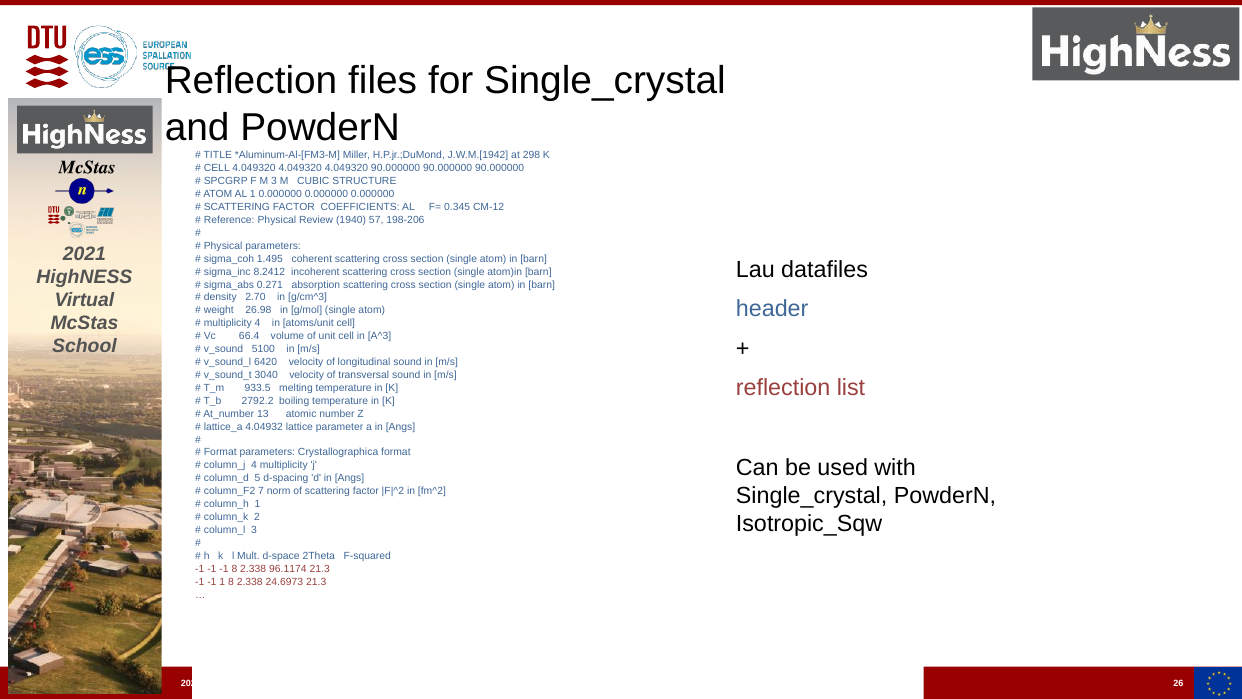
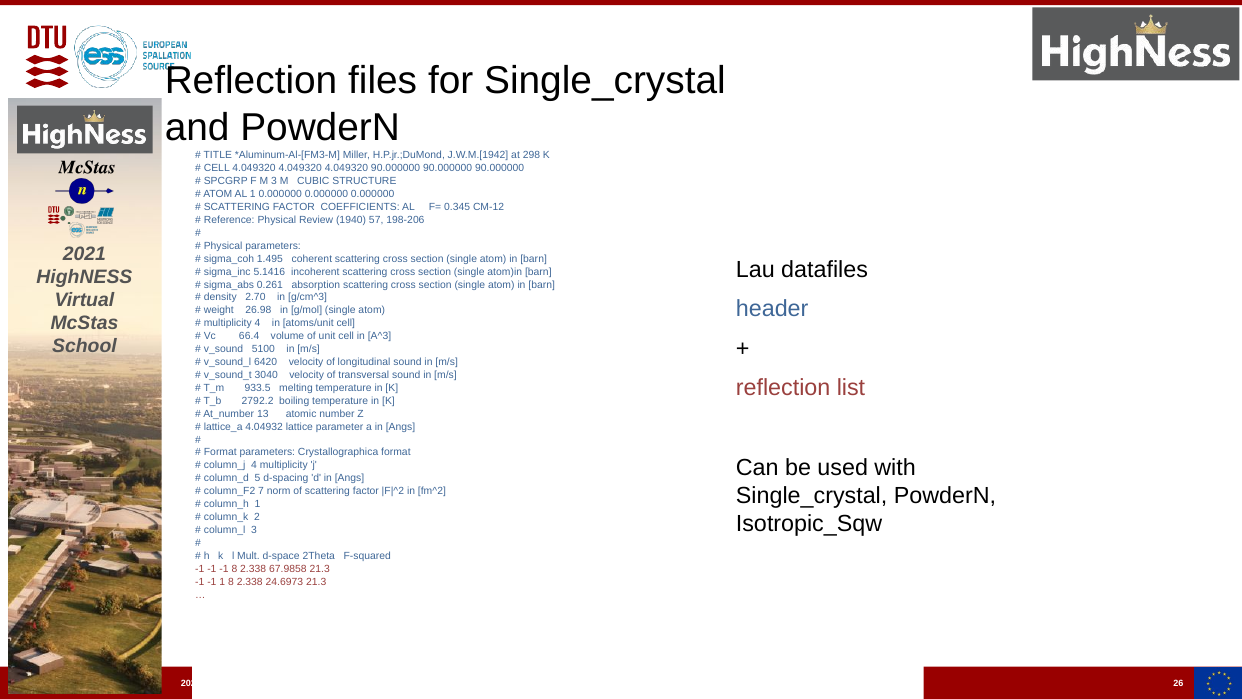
8.2412: 8.2412 -> 5.1416
0.271: 0.271 -> 0.261
96.1174: 96.1174 -> 67.9858
